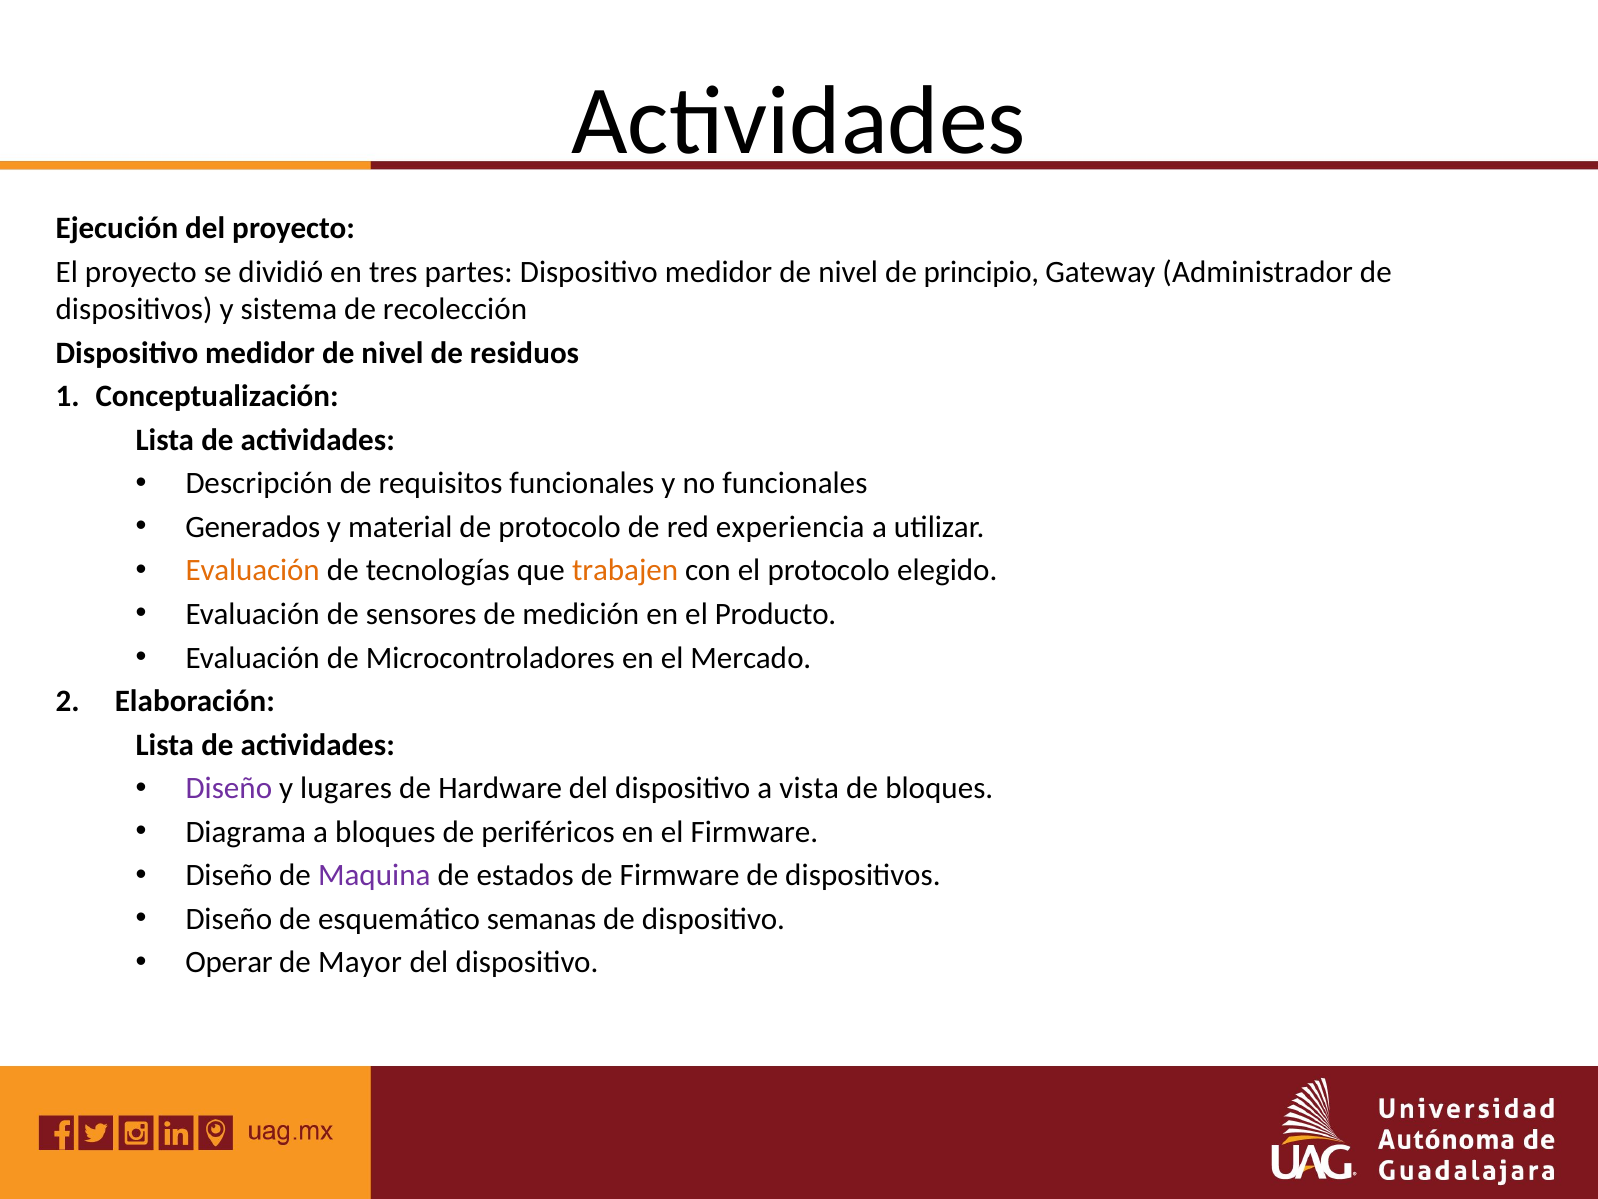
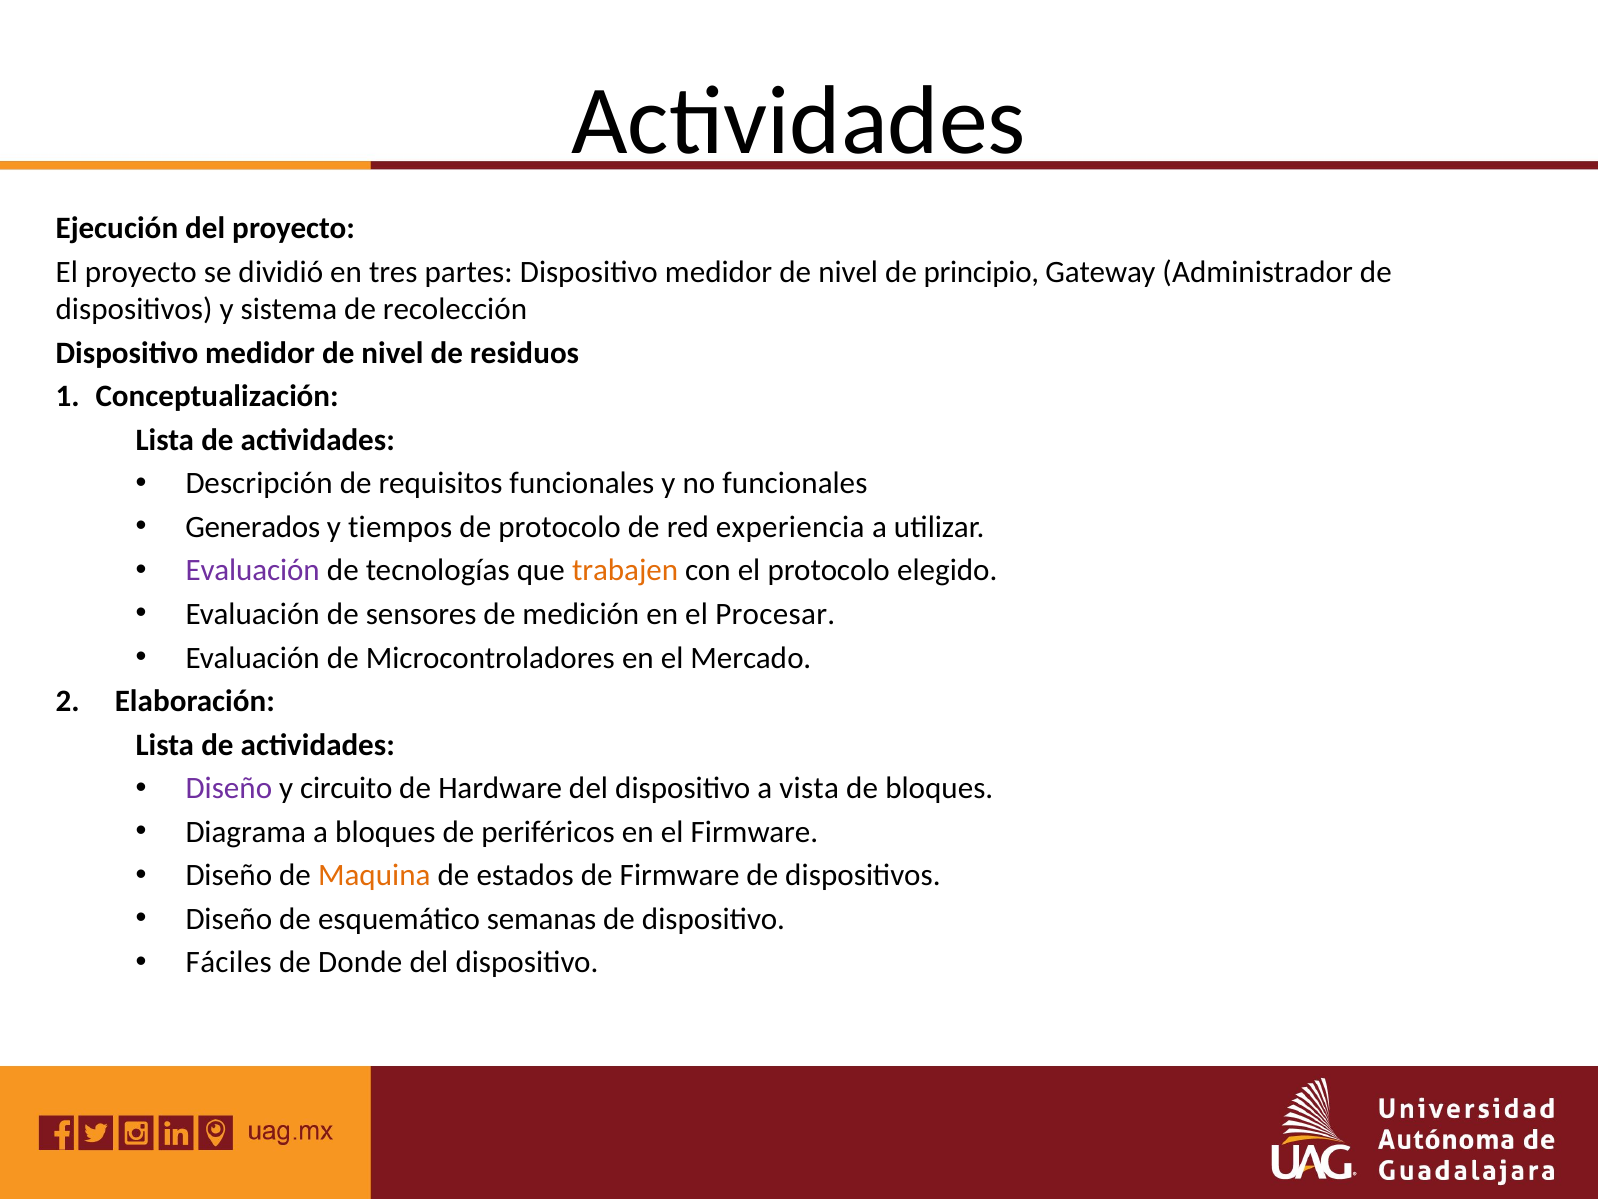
material: material -> tiempos
Evaluación at (253, 570) colour: orange -> purple
Producto: Producto -> Procesar
lugares: lugares -> circuito
Maquina colour: purple -> orange
Operar: Operar -> Fáciles
Mayor: Mayor -> Donde
